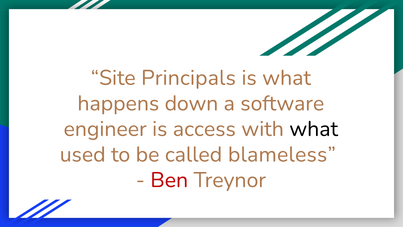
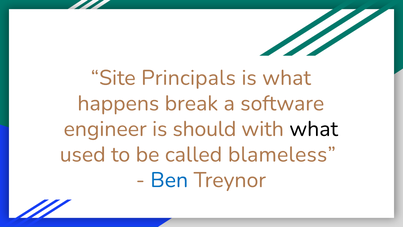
down: down -> break
access: access -> should
Ben colour: red -> blue
